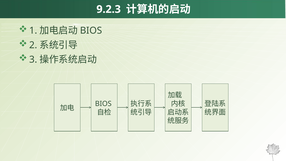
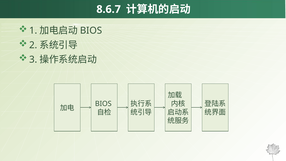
9.2.3: 9.2.3 -> 8.6.7
